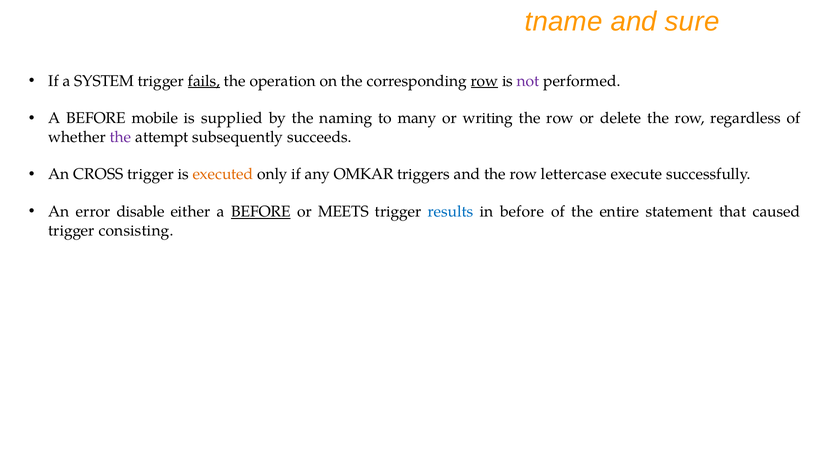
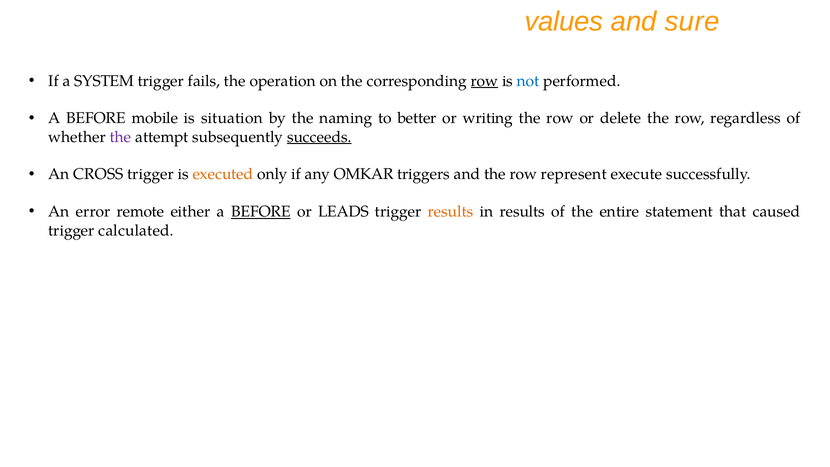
tname: tname -> values
fails underline: present -> none
not colour: purple -> blue
supplied: supplied -> situation
many: many -> better
succeeds underline: none -> present
lettercase: lettercase -> represent
disable: disable -> remote
MEETS: MEETS -> LEADS
results at (451, 212) colour: blue -> orange
in before: before -> results
consisting: consisting -> calculated
